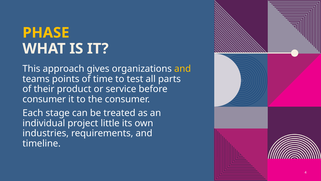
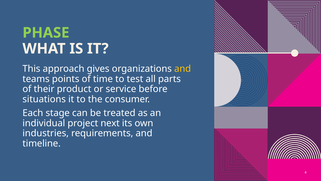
PHASE colour: yellow -> light green
consumer at (44, 99): consumer -> situations
little: little -> next
